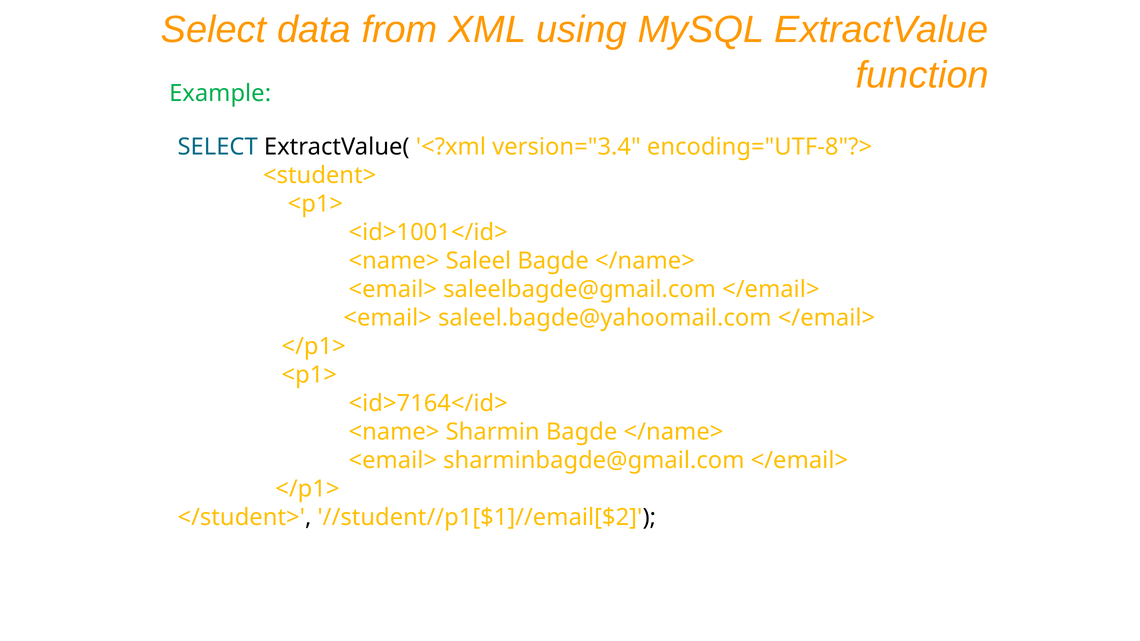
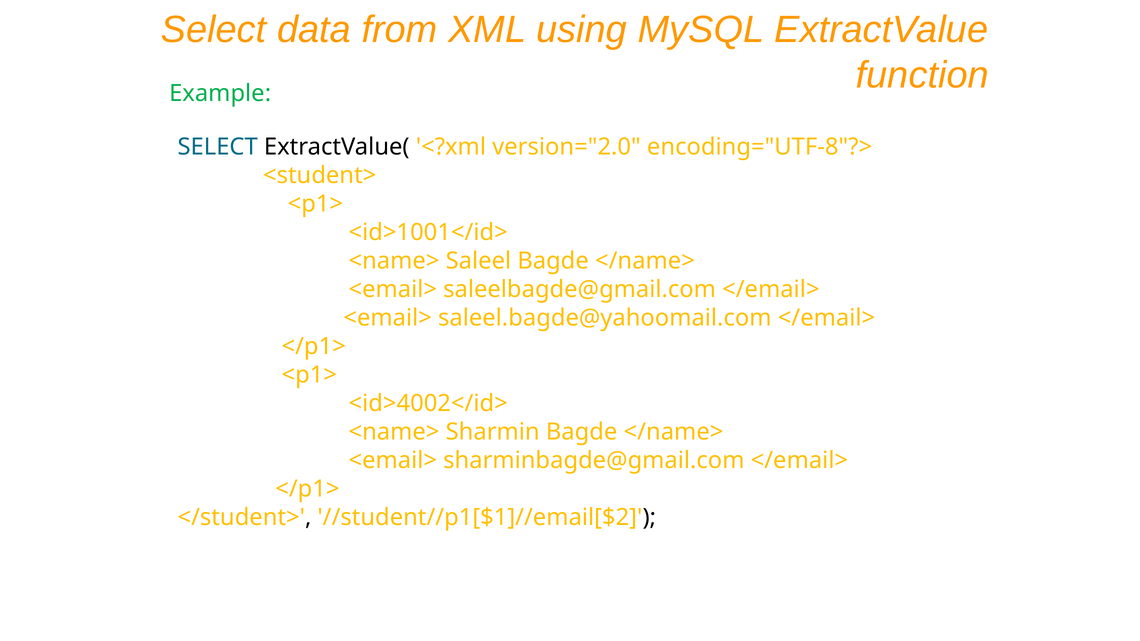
version="3.4: version="3.4 -> version="2.0
<id>7164</id>: <id>7164</id> -> <id>4002</id>
